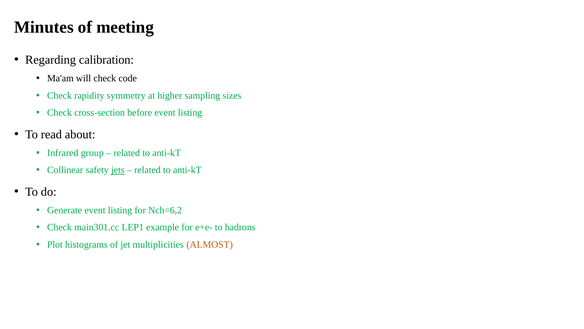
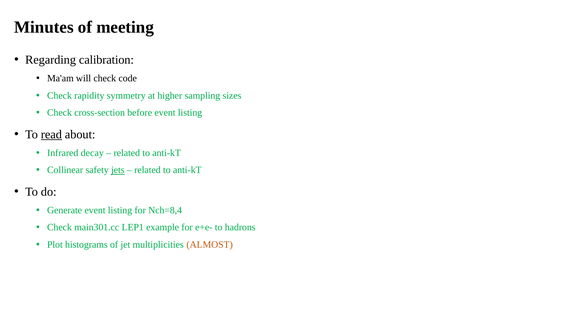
read underline: none -> present
group: group -> decay
Nch=6,2: Nch=6,2 -> Nch=8,4
